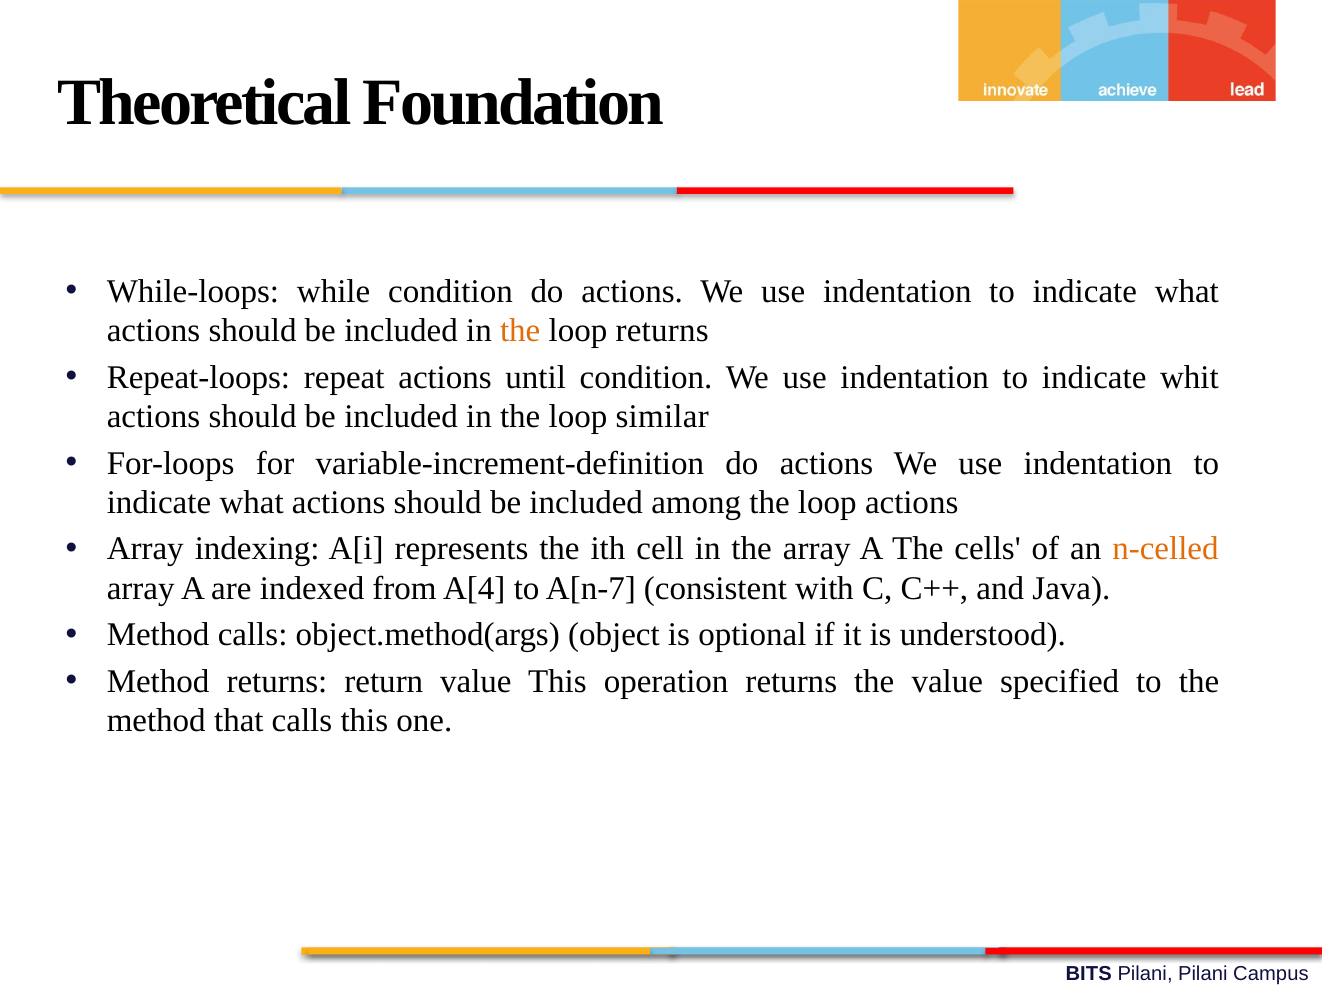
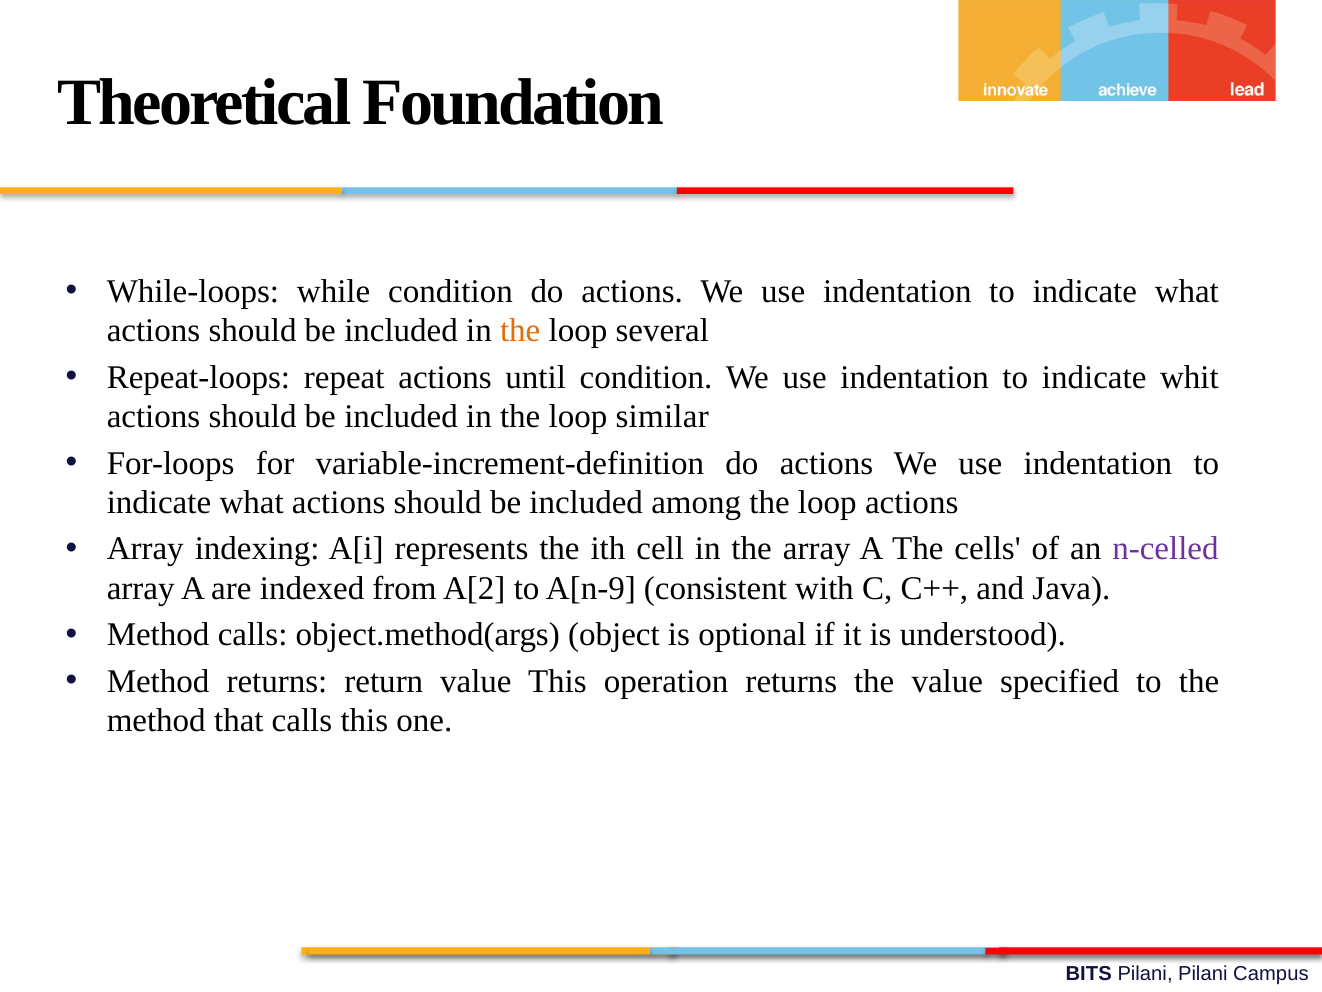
loop returns: returns -> several
n-celled colour: orange -> purple
A[4: A[4 -> A[2
A[n-7: A[n-7 -> A[n-9
